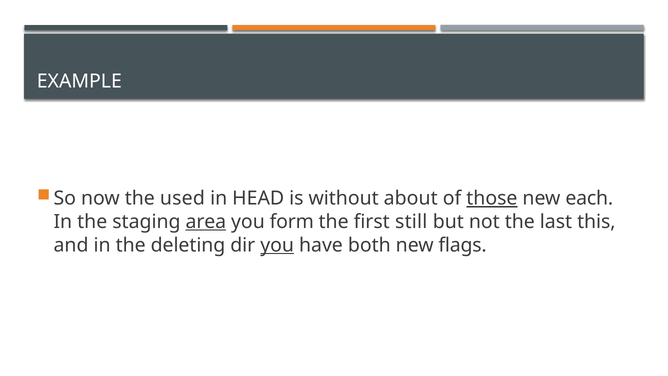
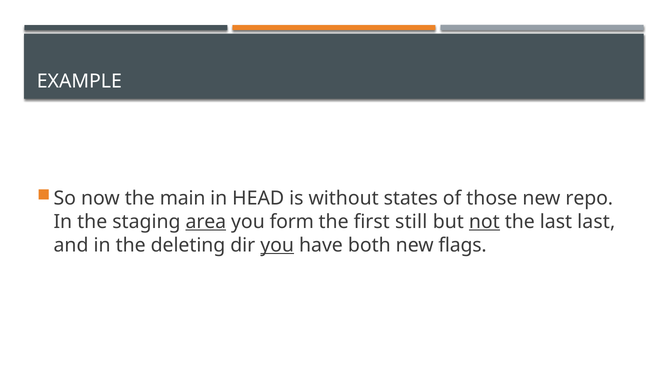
used: used -> main
about: about -> states
those underline: present -> none
each: each -> repo
not underline: none -> present
last this: this -> last
